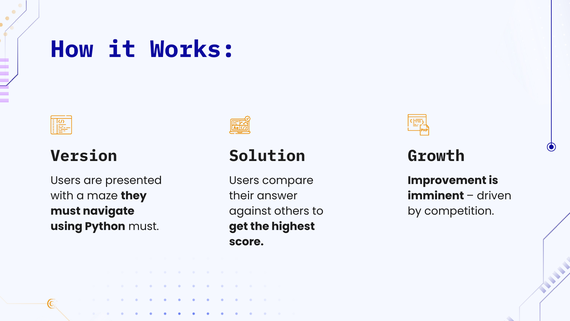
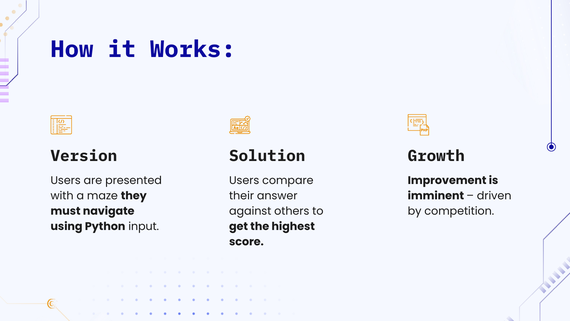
Python must: must -> input
